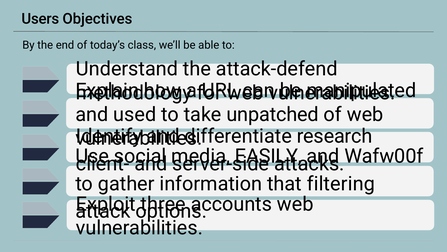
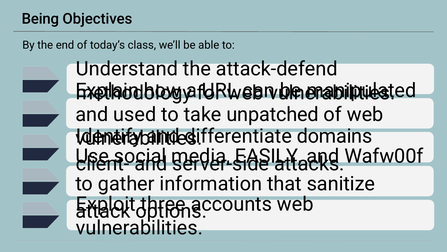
Users: Users -> Being
research: research -> domains
filtering: filtering -> sanitize
